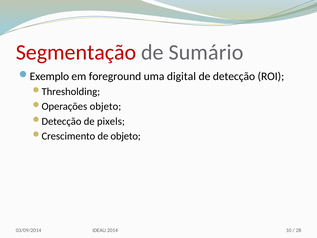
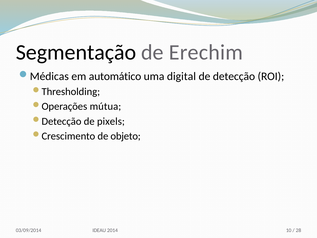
Segmentação colour: red -> black
Sumário: Sumário -> Erechim
Exemplo: Exemplo -> Médicas
foreground: foreground -> automático
objeto at (105, 106): objeto -> mútua
